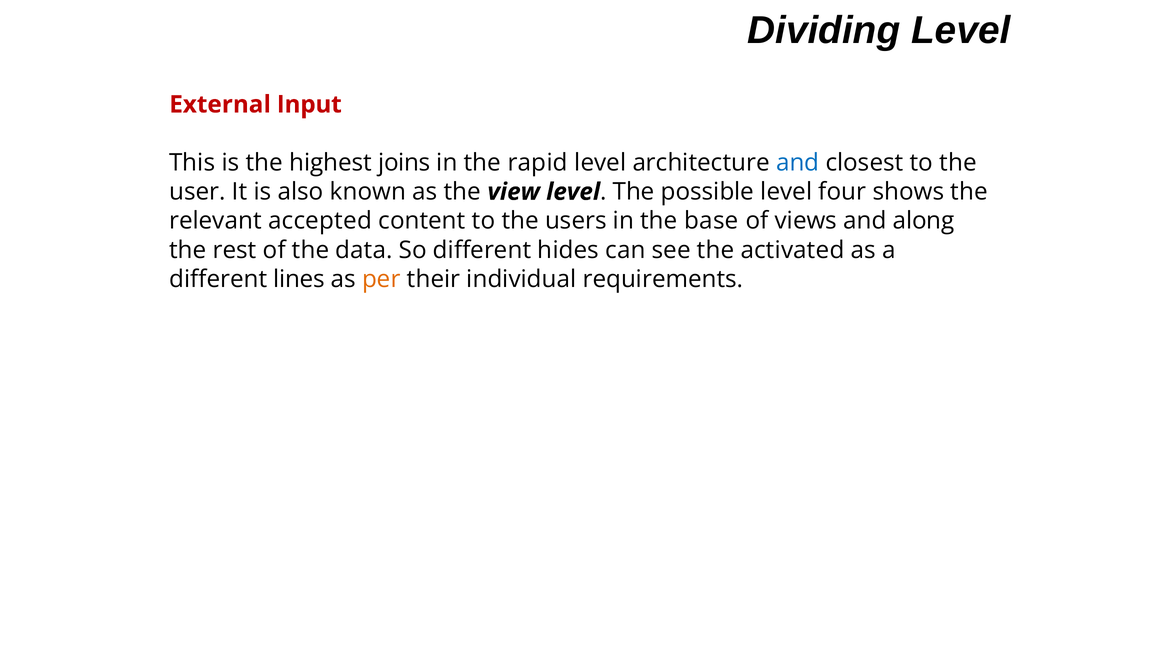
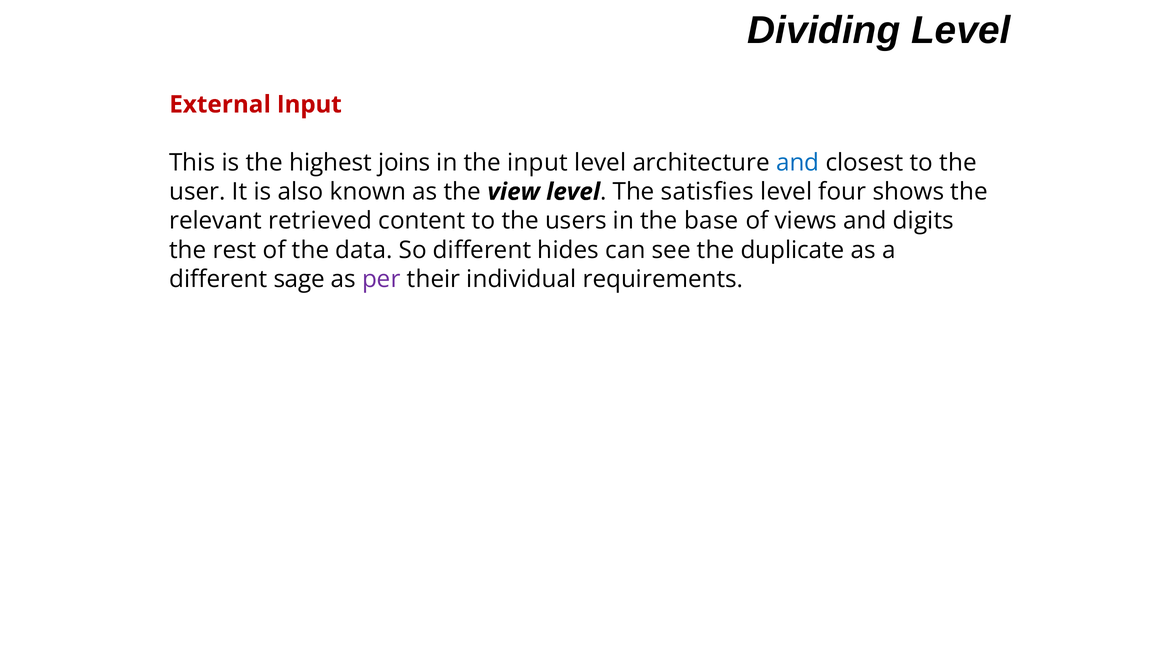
the rapid: rapid -> input
possible: possible -> satisfies
accepted: accepted -> retrieved
along: along -> digits
activated: activated -> duplicate
lines: lines -> sage
per colour: orange -> purple
